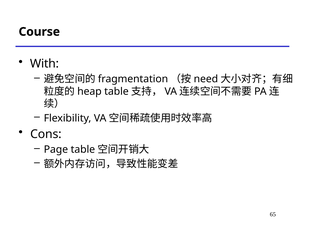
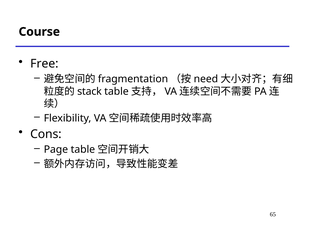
With: With -> Free
heap: heap -> stack
